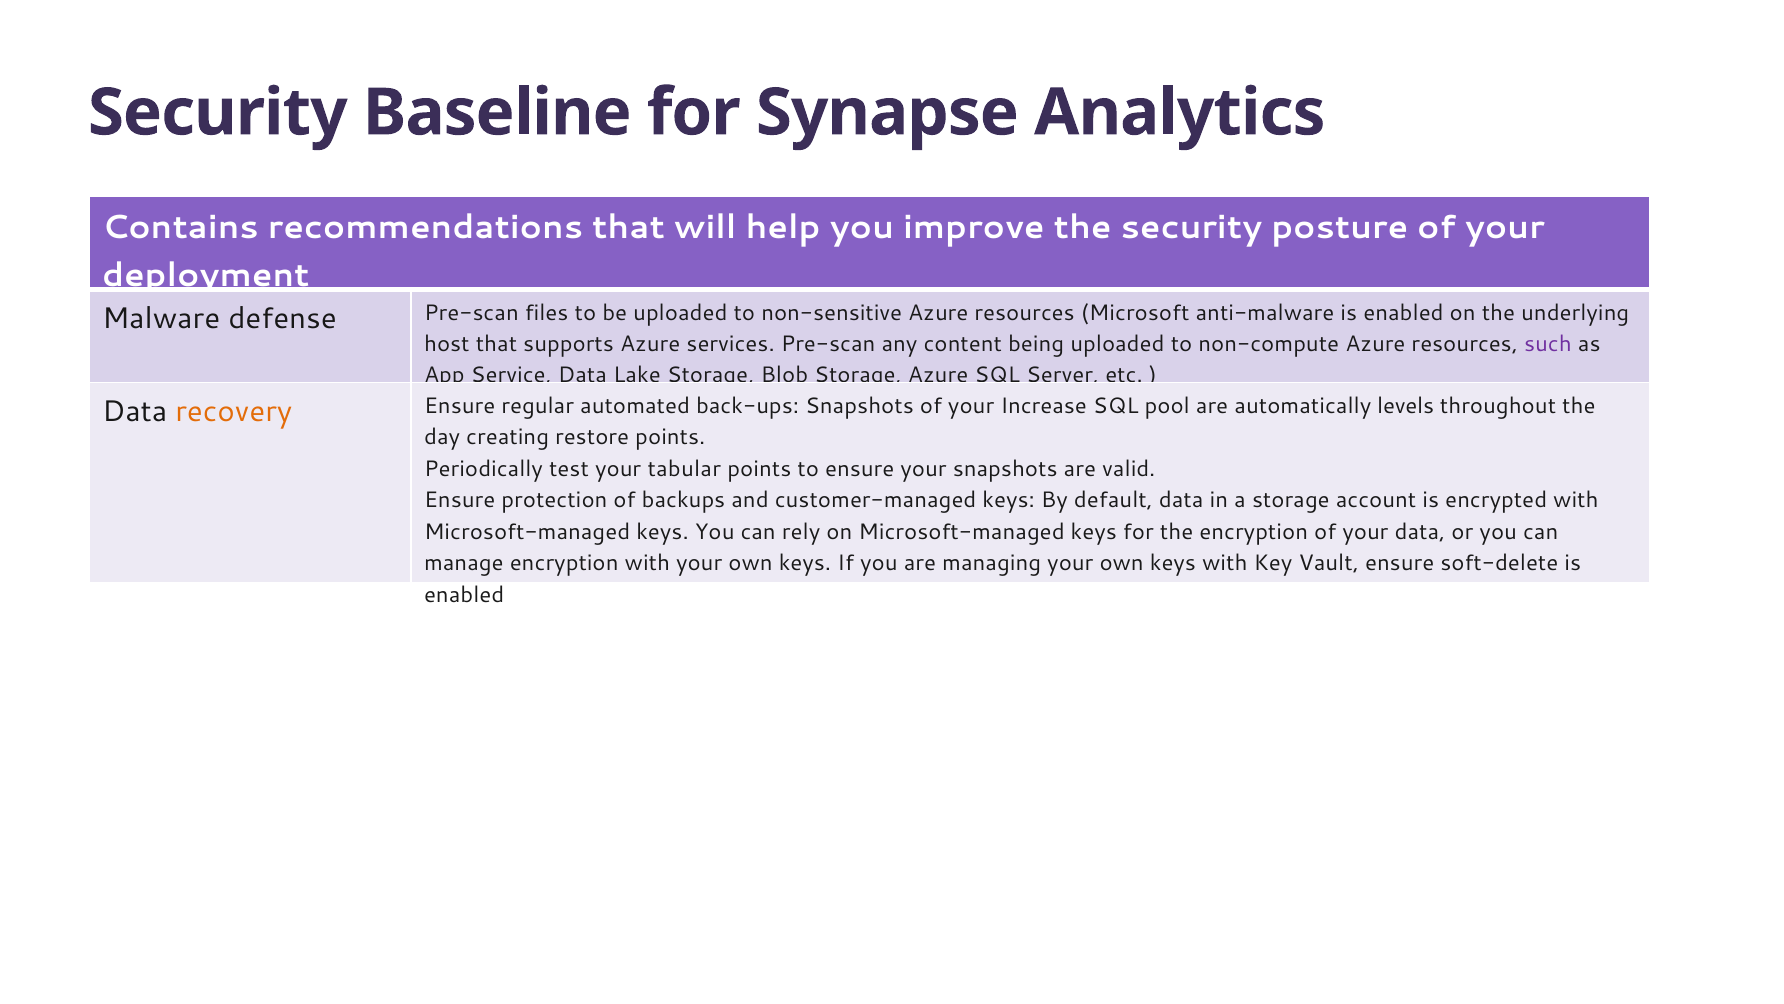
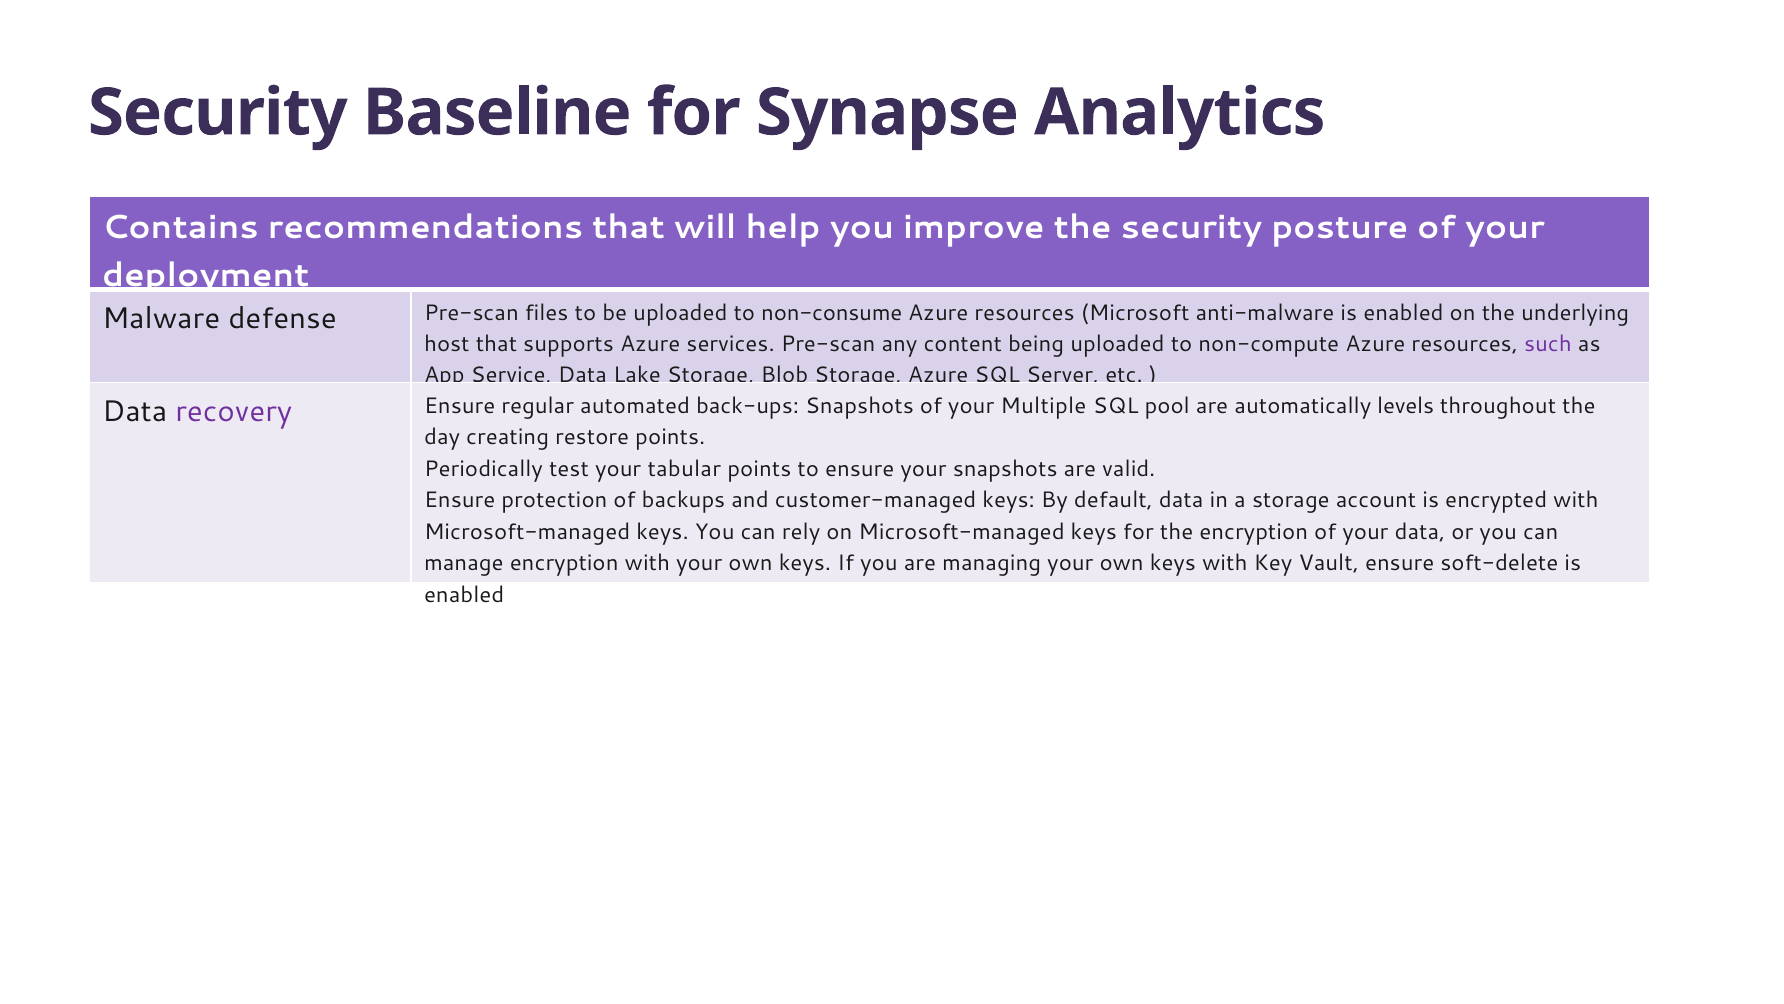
non-sensitive: non-sensitive -> non-consume
recovery colour: orange -> purple
Increase: Increase -> Multiple
